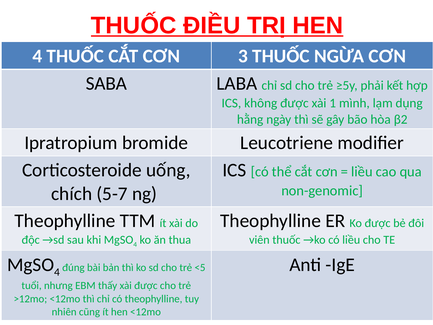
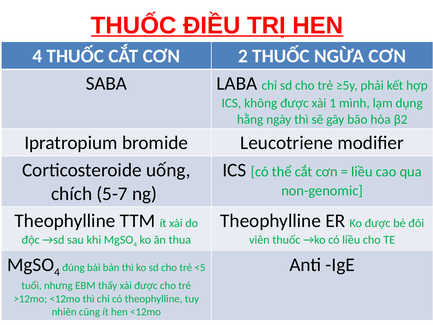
3: 3 -> 2
